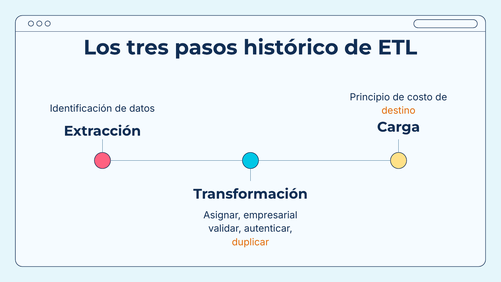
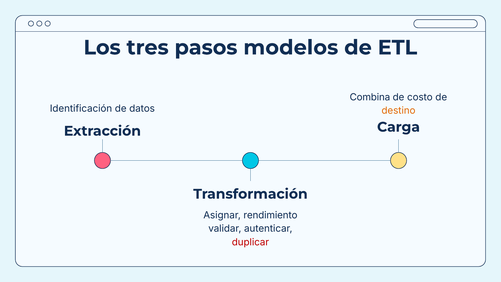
histórico: histórico -> modelos
Principio: Principio -> Combina
empresarial: empresarial -> rendimiento
duplicar colour: orange -> red
